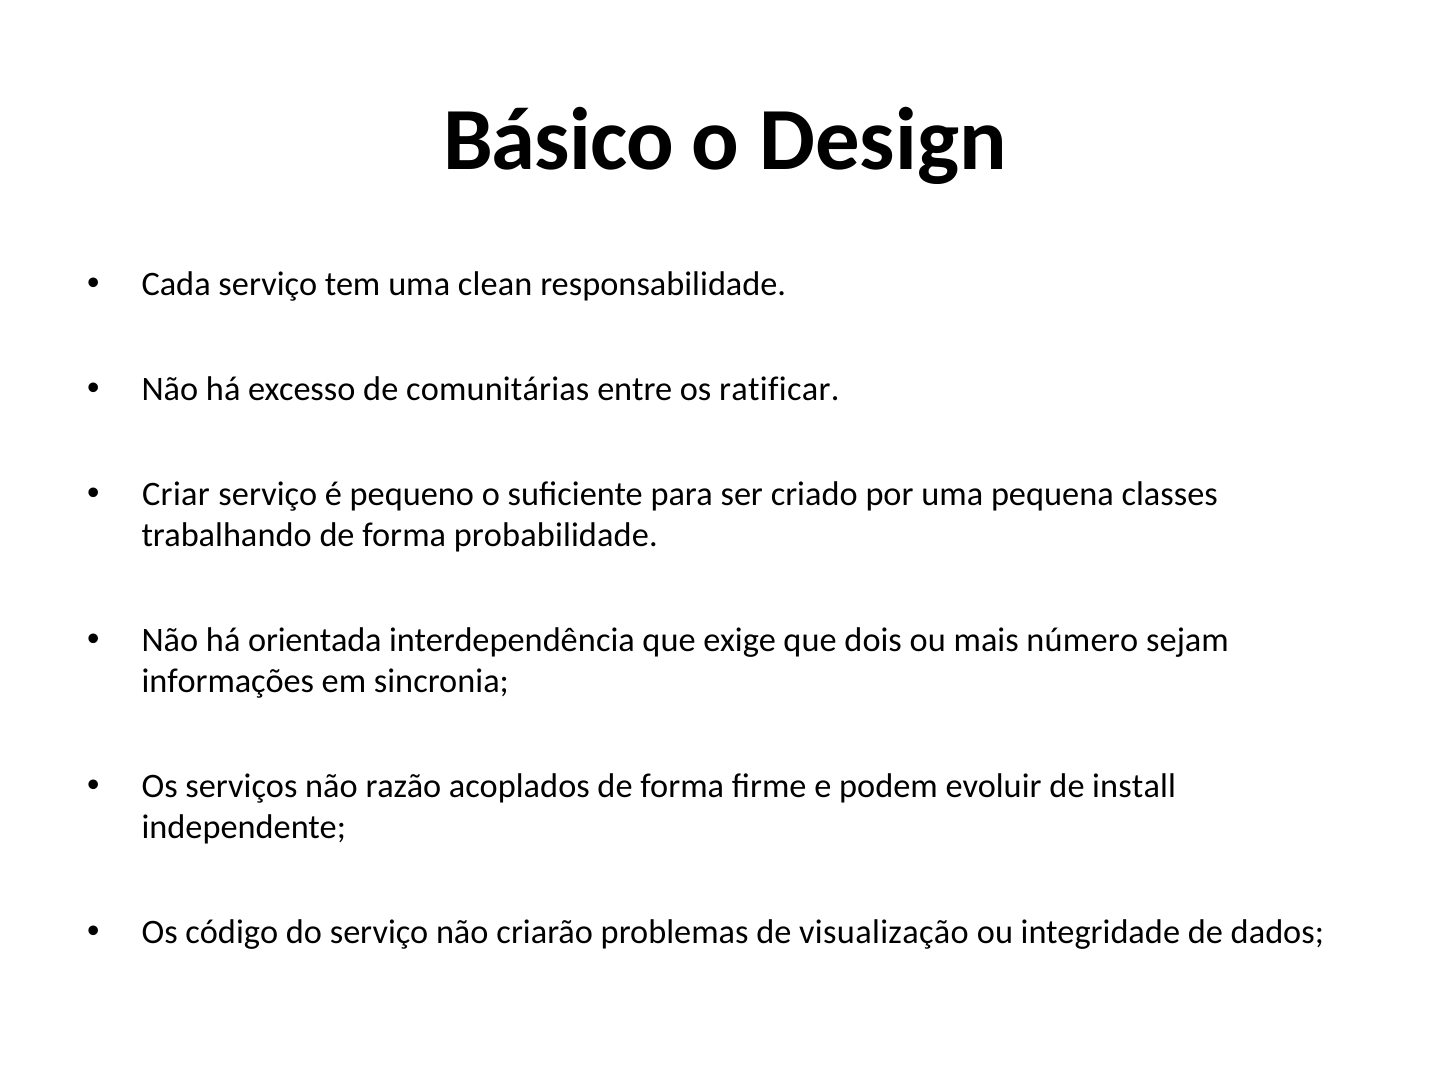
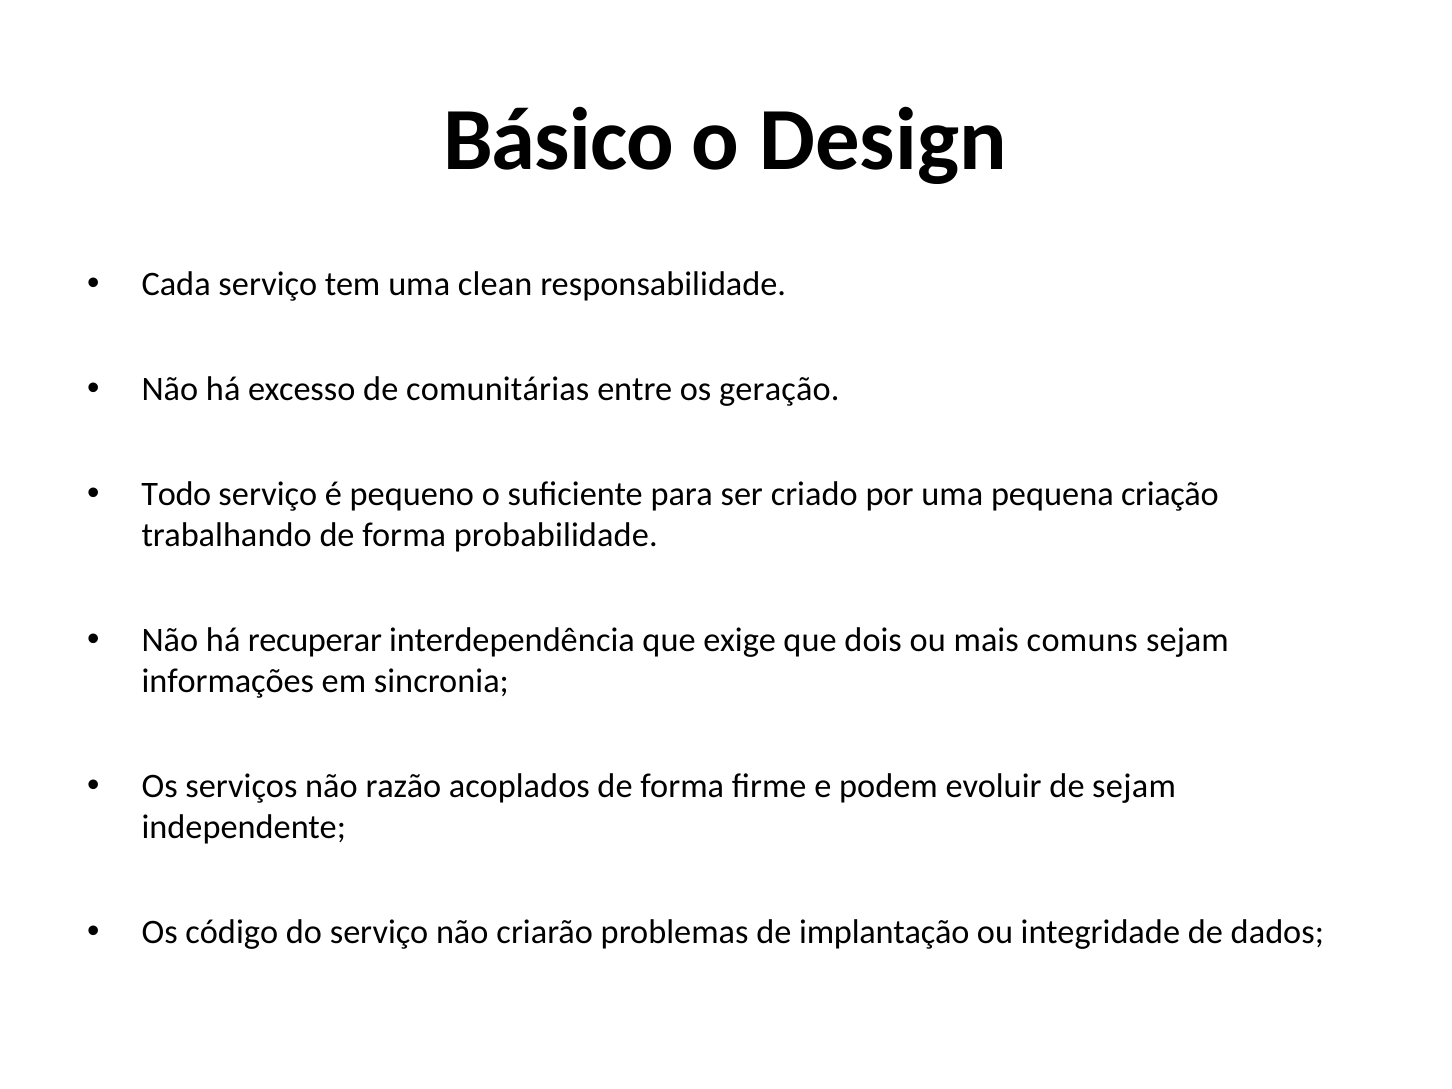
ratificar: ratificar -> geração
Criar: Criar -> Todo
classes: classes -> criação
orientada: orientada -> recuperar
número: número -> comuns
de install: install -> sejam
visualização: visualização -> implantação
